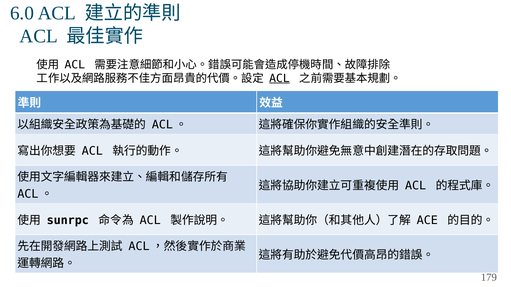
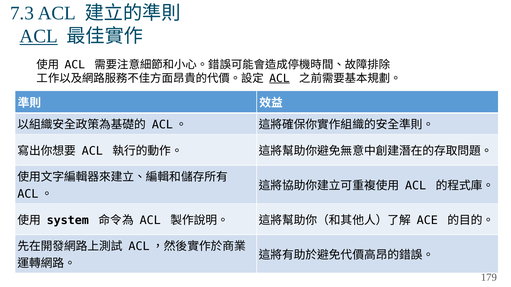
6.0: 6.0 -> 7.3
ACL at (39, 36) underline: none -> present
sunrpc: sunrpc -> system
